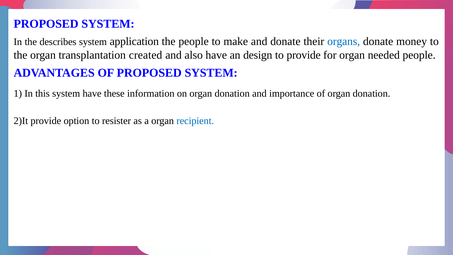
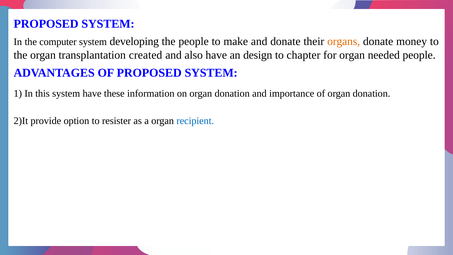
describes: describes -> computer
application: application -> developing
organs colour: blue -> orange
to provide: provide -> chapter
